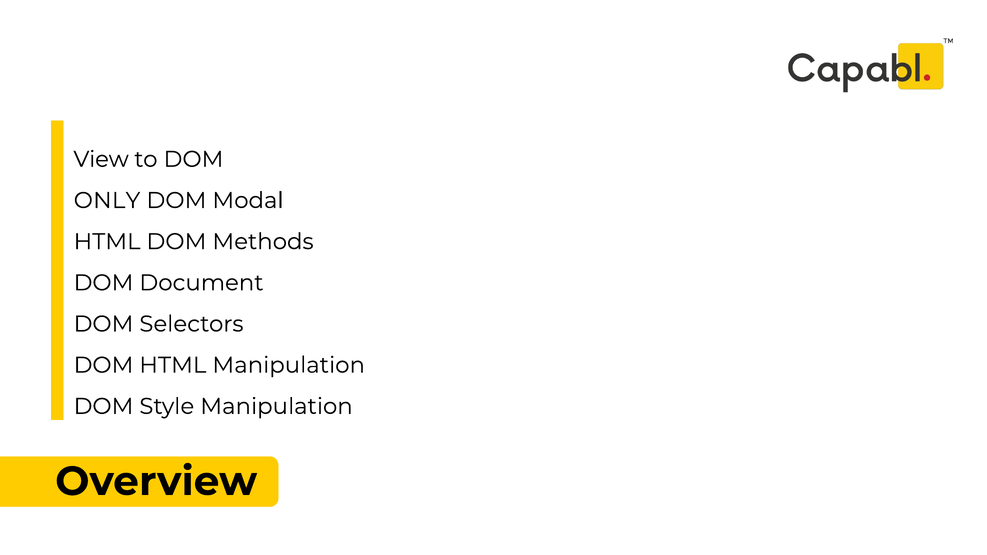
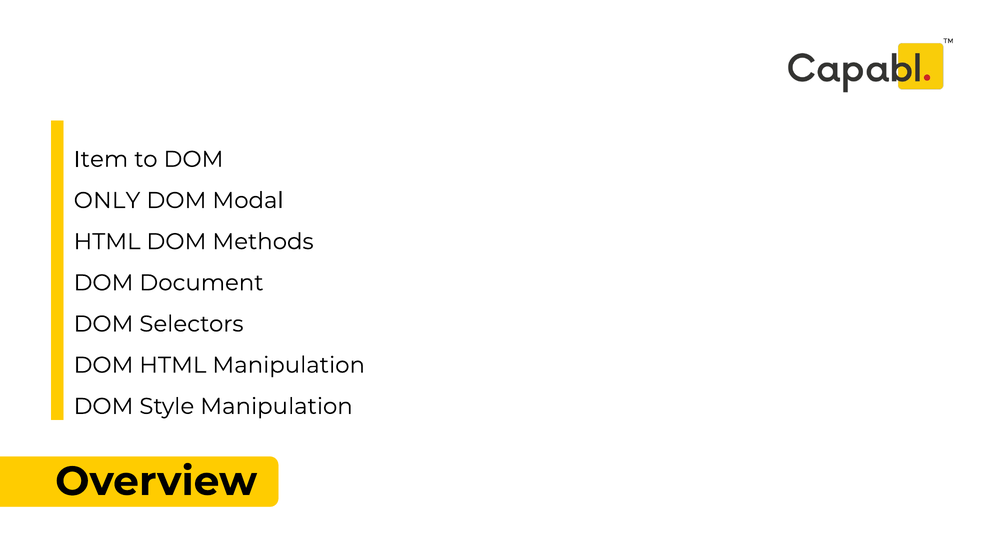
View: View -> Item
